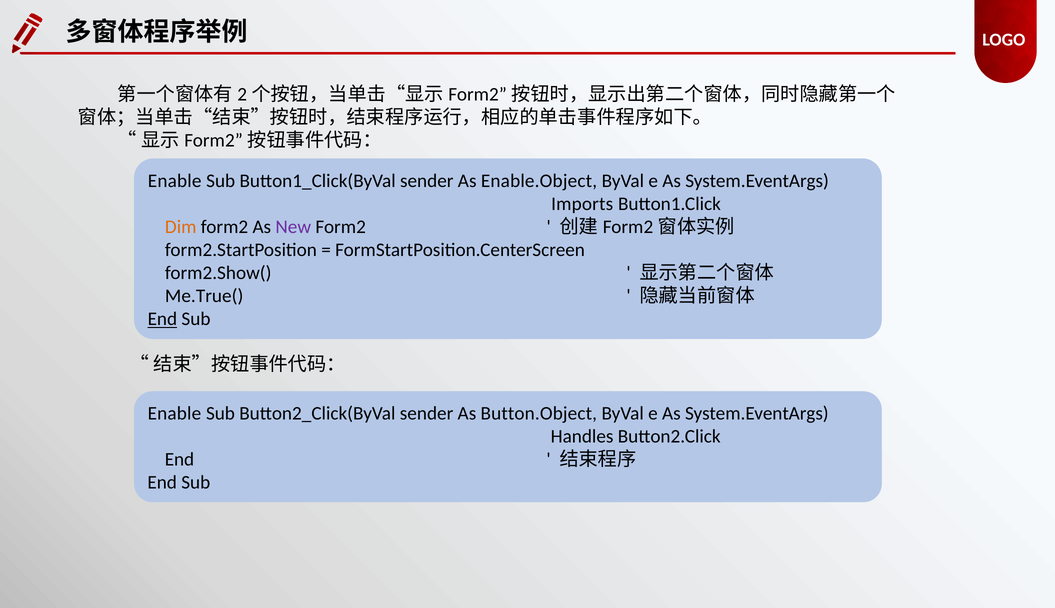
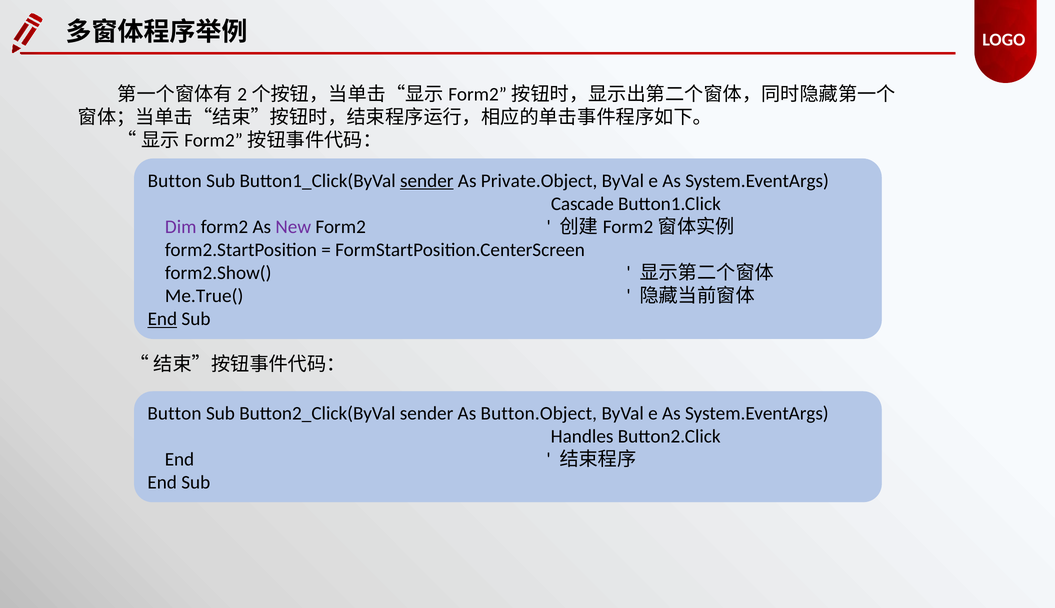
Enable at (175, 181): Enable -> Button
sender at (427, 181) underline: none -> present
Enable.Object: Enable.Object -> Private.Object
Imports: Imports -> Cascade
Dim colour: orange -> purple
Enable at (174, 413): Enable -> Button
